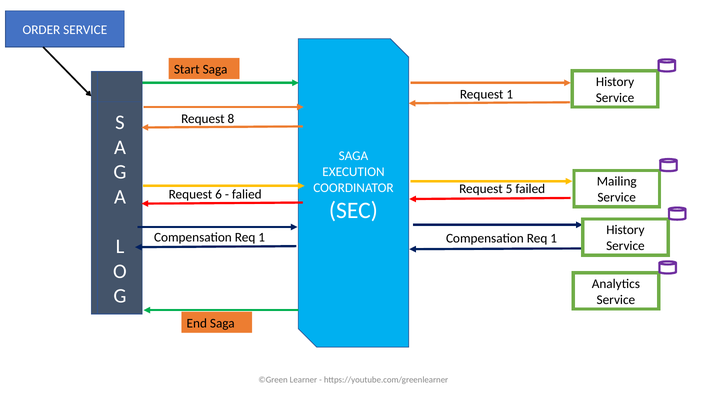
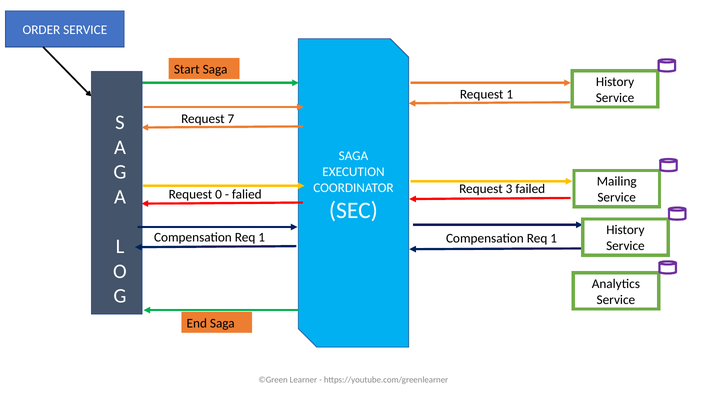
8: 8 -> 7
5: 5 -> 3
6: 6 -> 0
